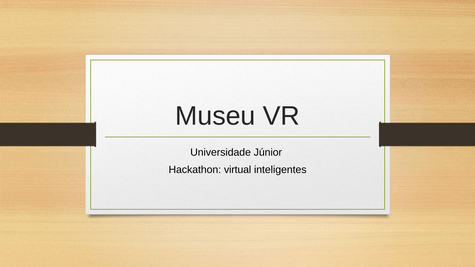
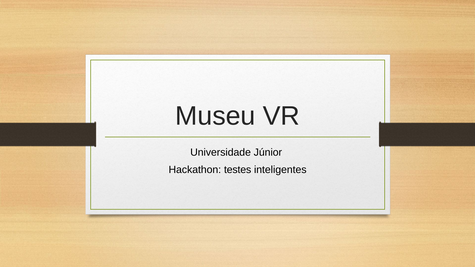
virtual: virtual -> testes
